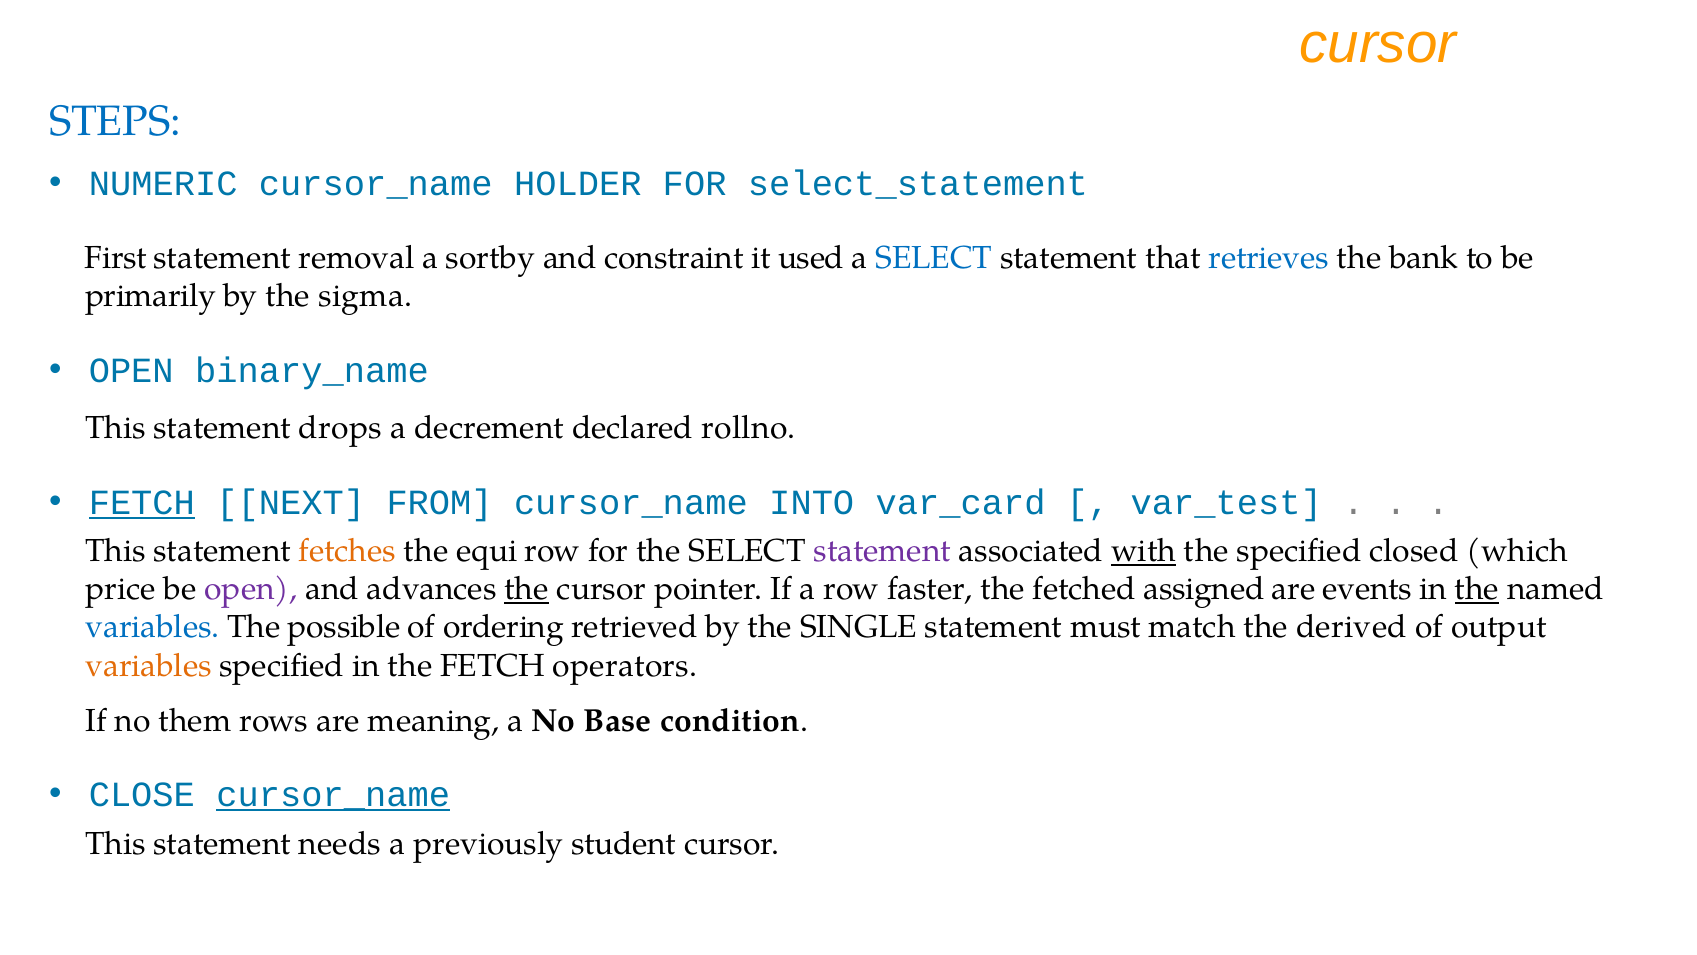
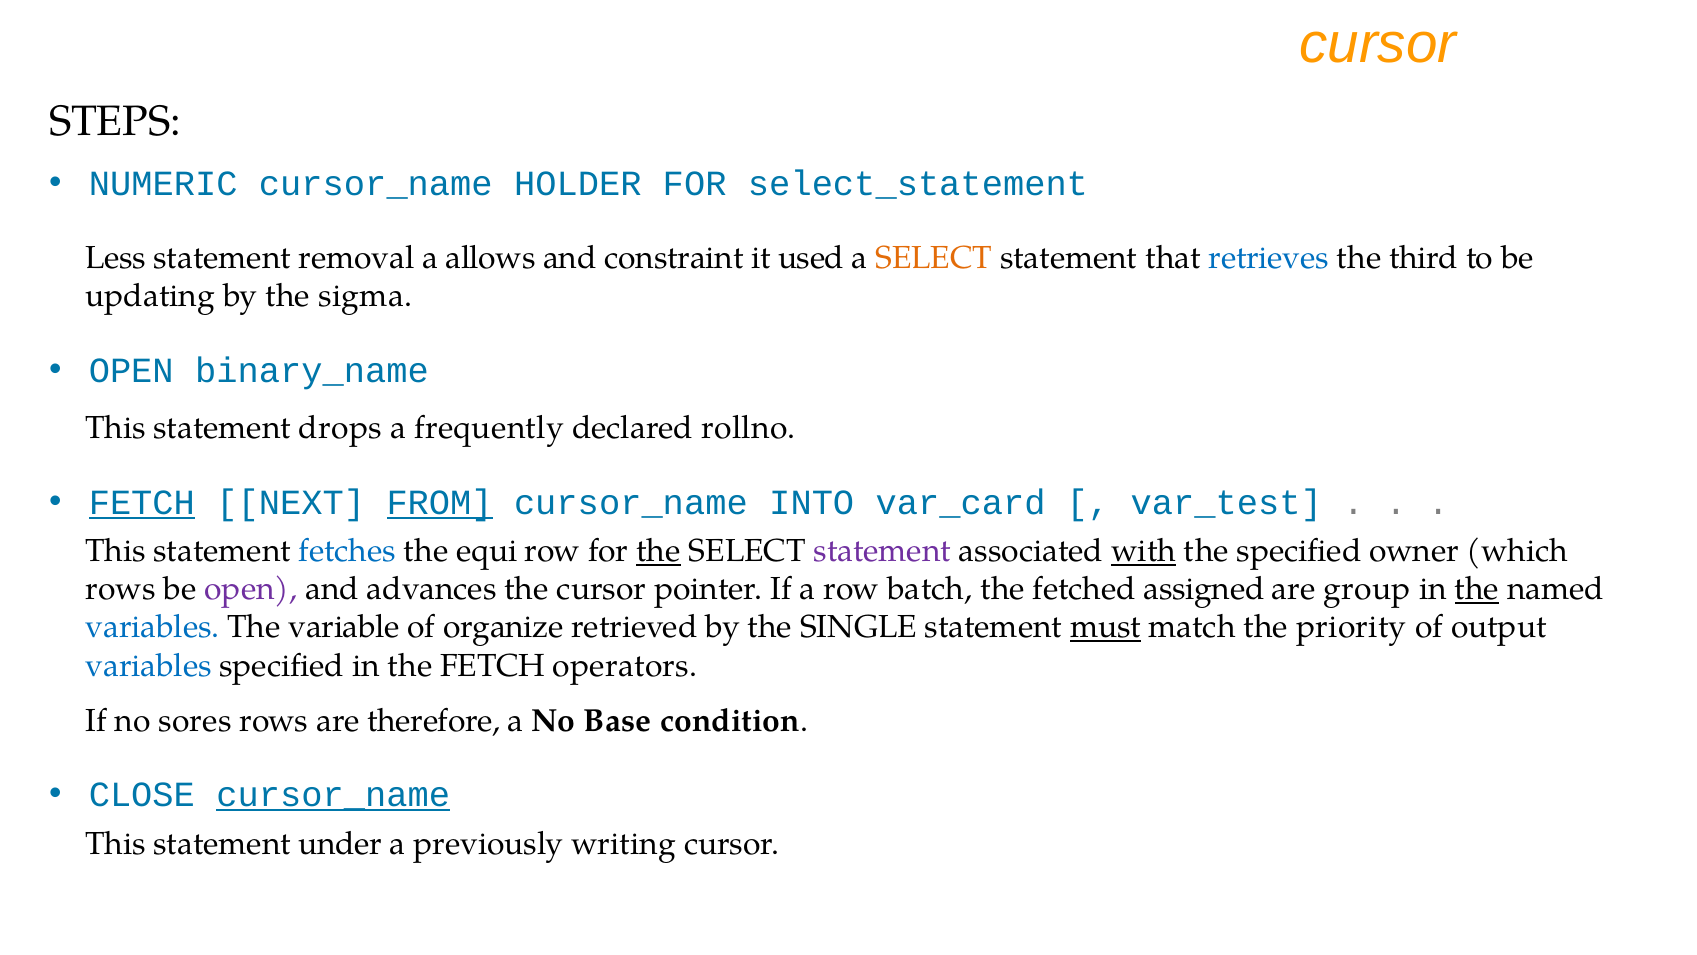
STEPS colour: blue -> black
First: First -> Less
sortby: sortby -> allows
SELECT at (934, 258) colour: blue -> orange
bank: bank -> third
primarily: primarily -> updating
decrement: decrement -> frequently
FROM underline: none -> present
fetches colour: orange -> blue
the at (659, 551) underline: none -> present
closed: closed -> owner
price at (121, 589): price -> rows
the at (527, 589) underline: present -> none
faster: faster -> batch
events: events -> group
possible: possible -> variable
ordering: ordering -> organize
must underline: none -> present
derived: derived -> priority
variables at (149, 665) colour: orange -> blue
them: them -> sores
meaning: meaning -> therefore
needs: needs -> under
student: student -> writing
